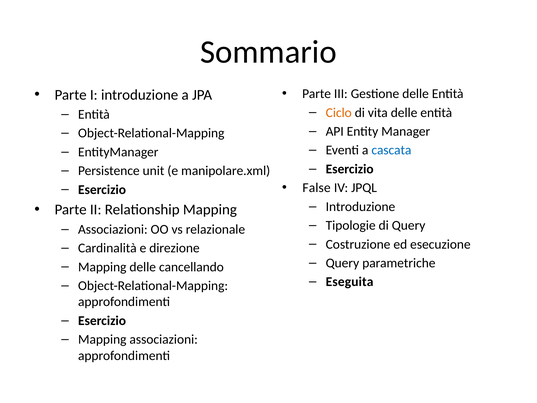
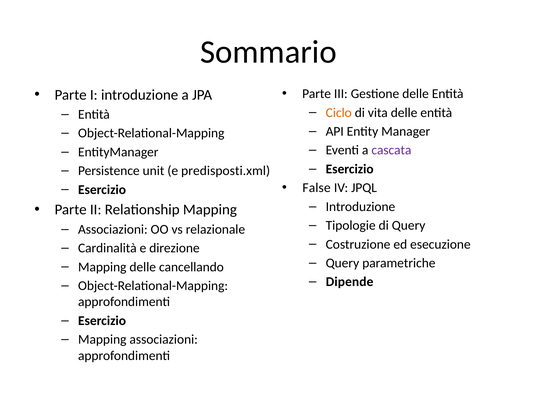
cascata colour: blue -> purple
manipolare.xml: manipolare.xml -> predisposti.xml
Eseguita: Eseguita -> Dipende
